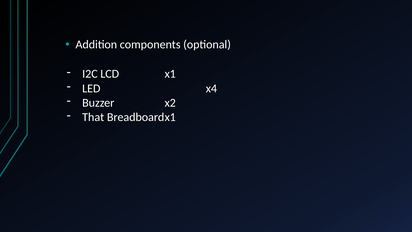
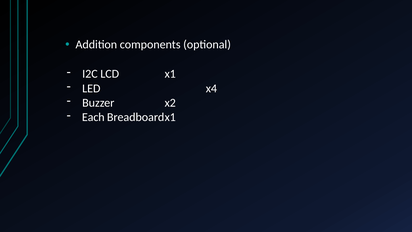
That: That -> Each
